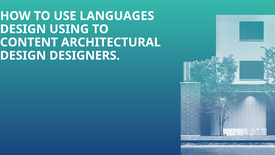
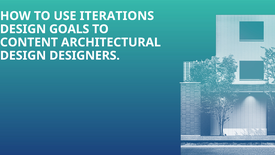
LANGUAGES: LANGUAGES -> ITERATIONS
USING: USING -> GOALS
